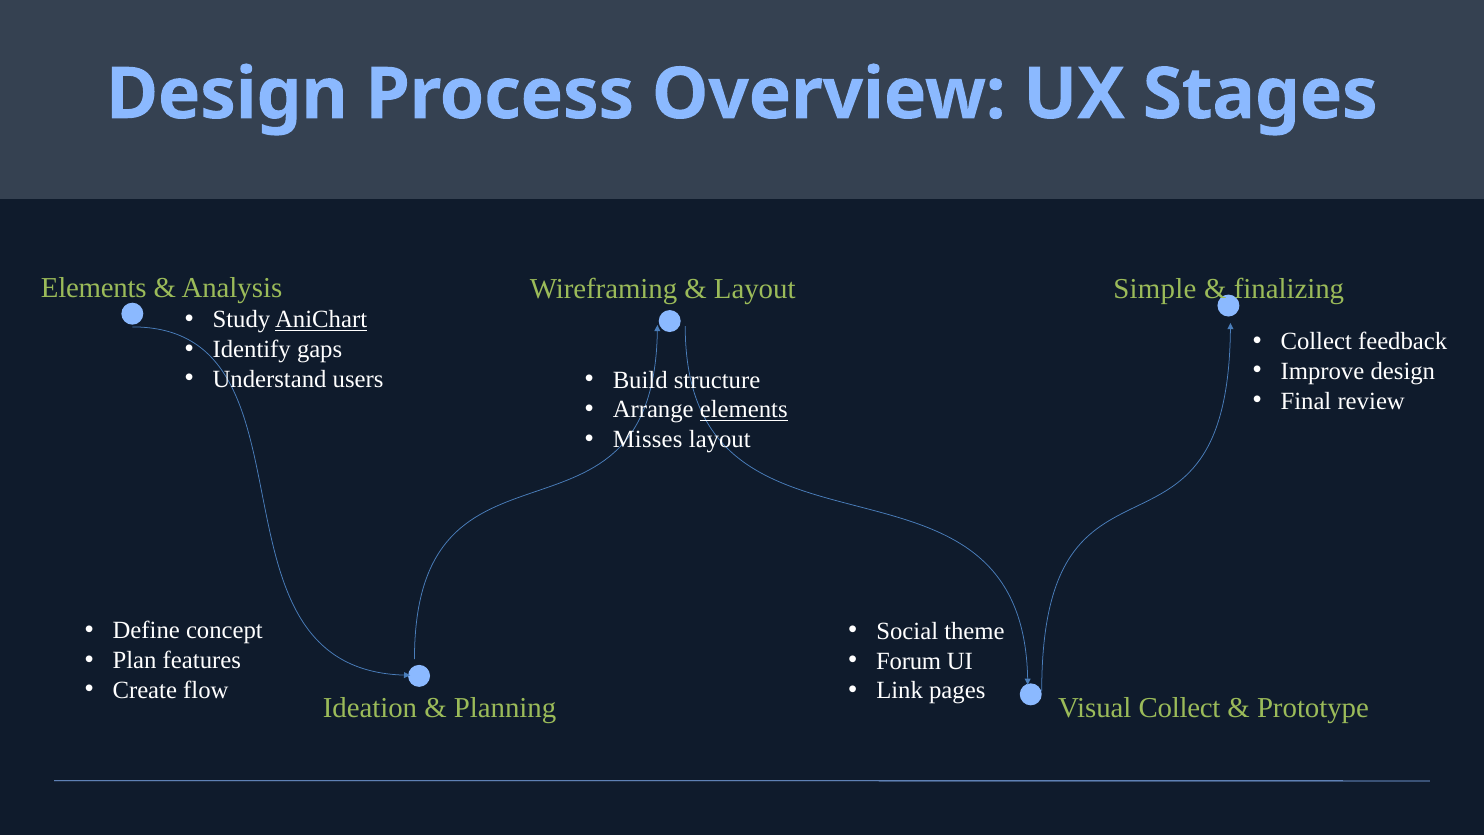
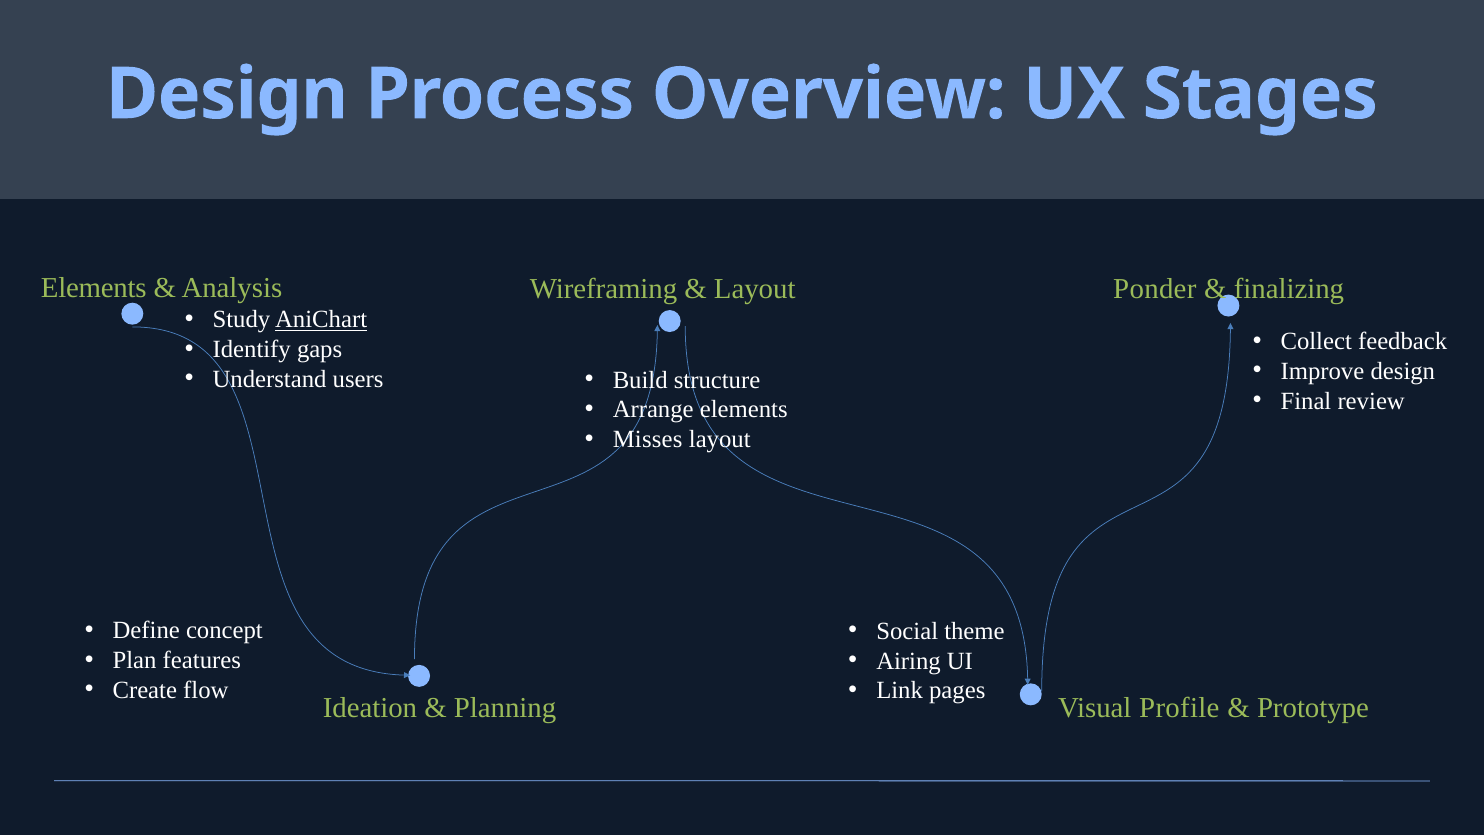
Simple: Simple -> Ponder
elements at (744, 410) underline: present -> none
Forum: Forum -> Airing
Visual Collect: Collect -> Profile
